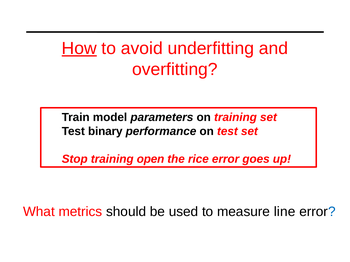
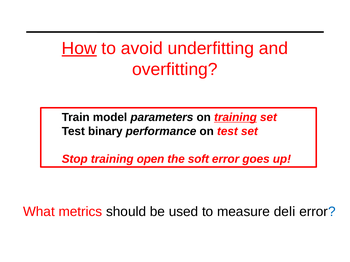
training at (235, 117) underline: none -> present
rice: rice -> soft
line: line -> deli
